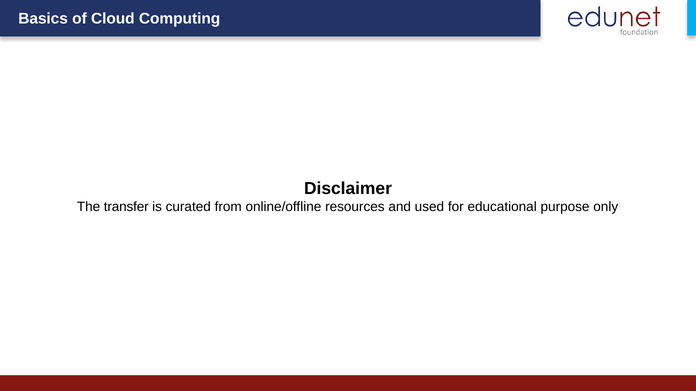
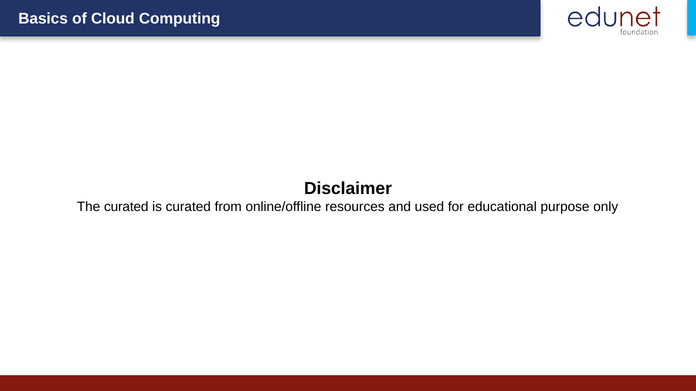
The transfer: transfer -> curated
